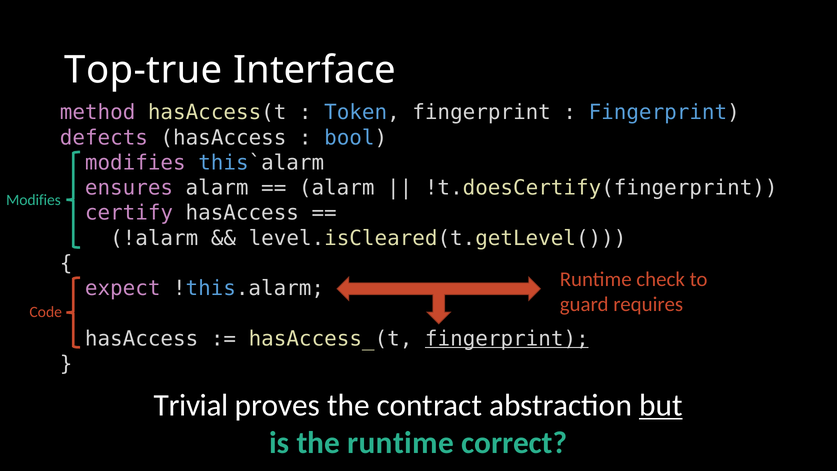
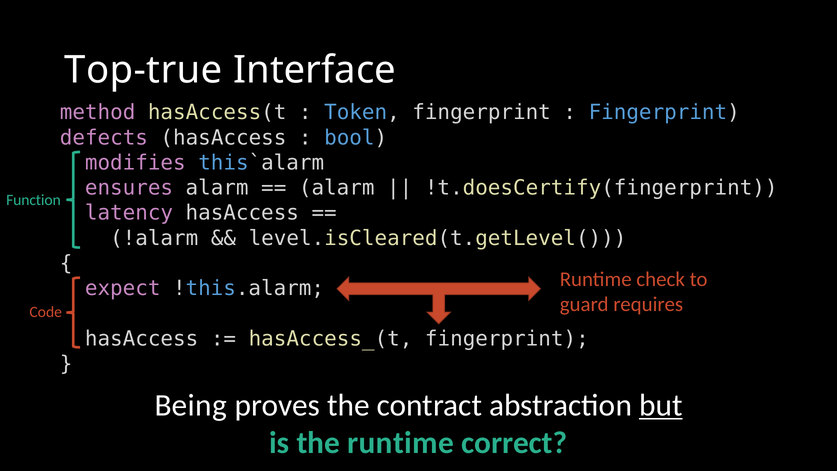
Modifies at (33, 200): Modifies -> Function
certify: certify -> latency
fingerprint at (507, 338) underline: present -> none
Trivial: Trivial -> Being
